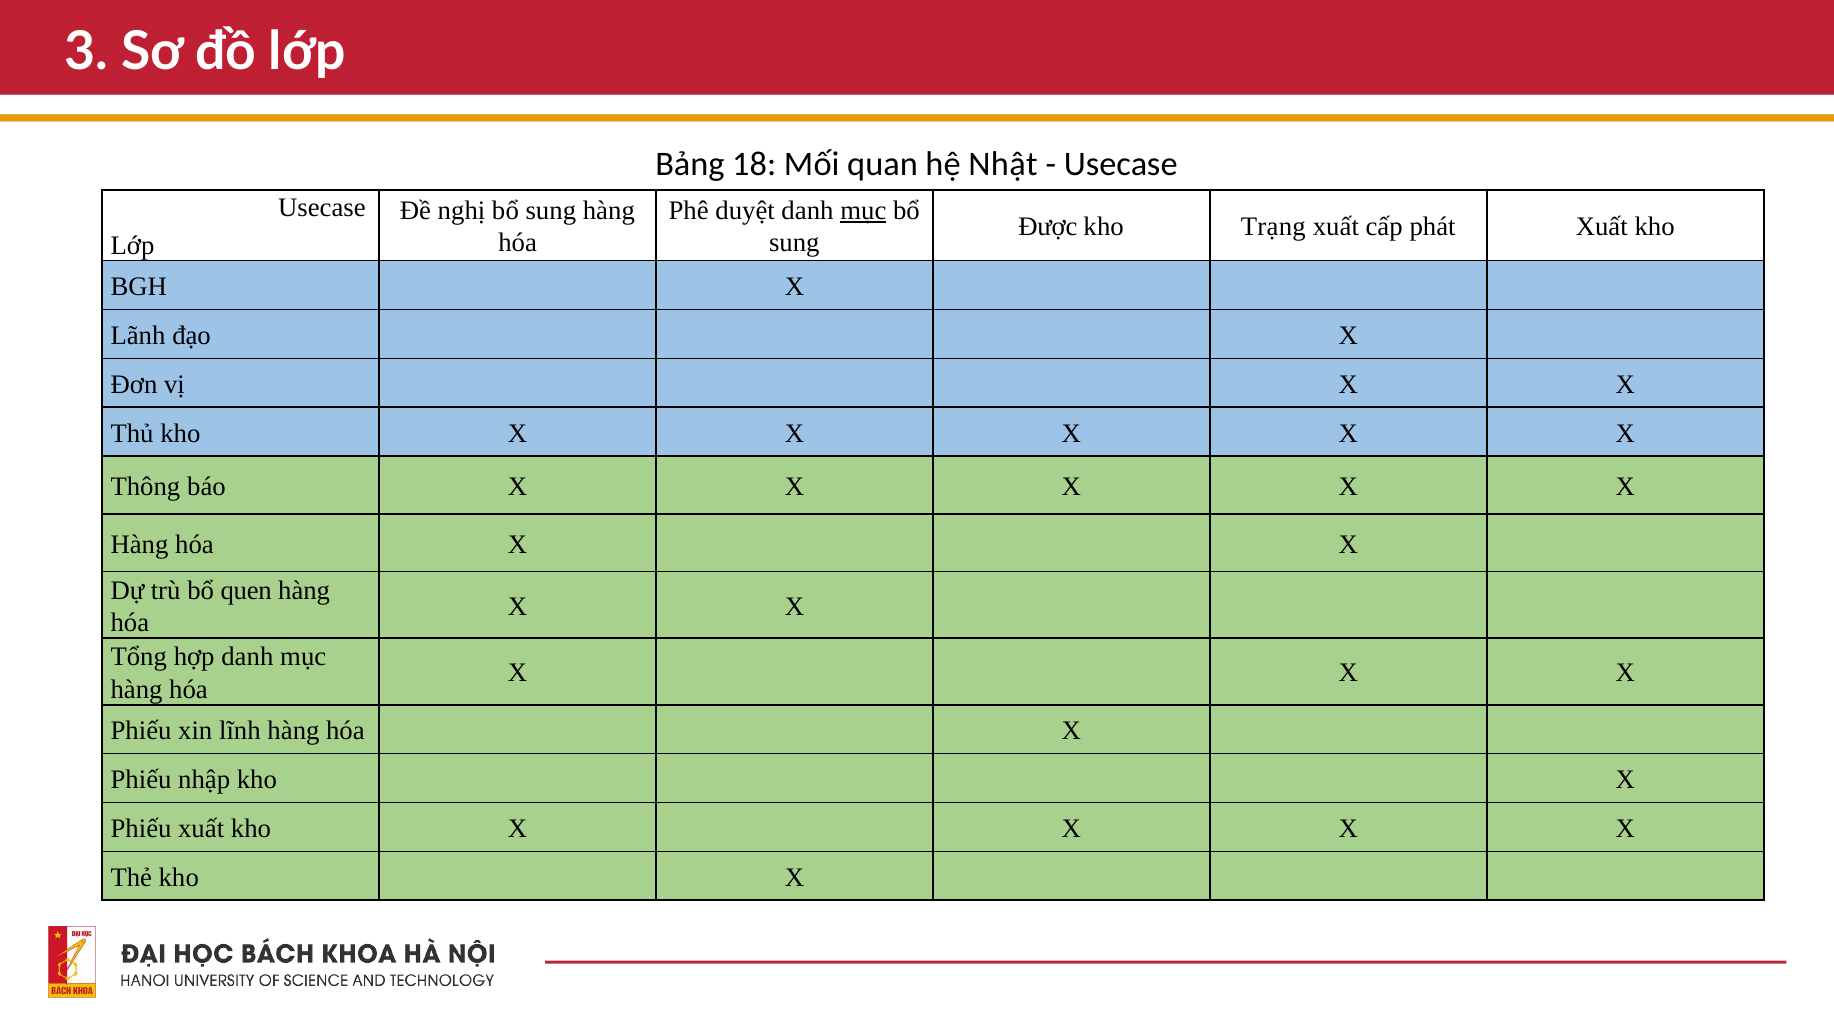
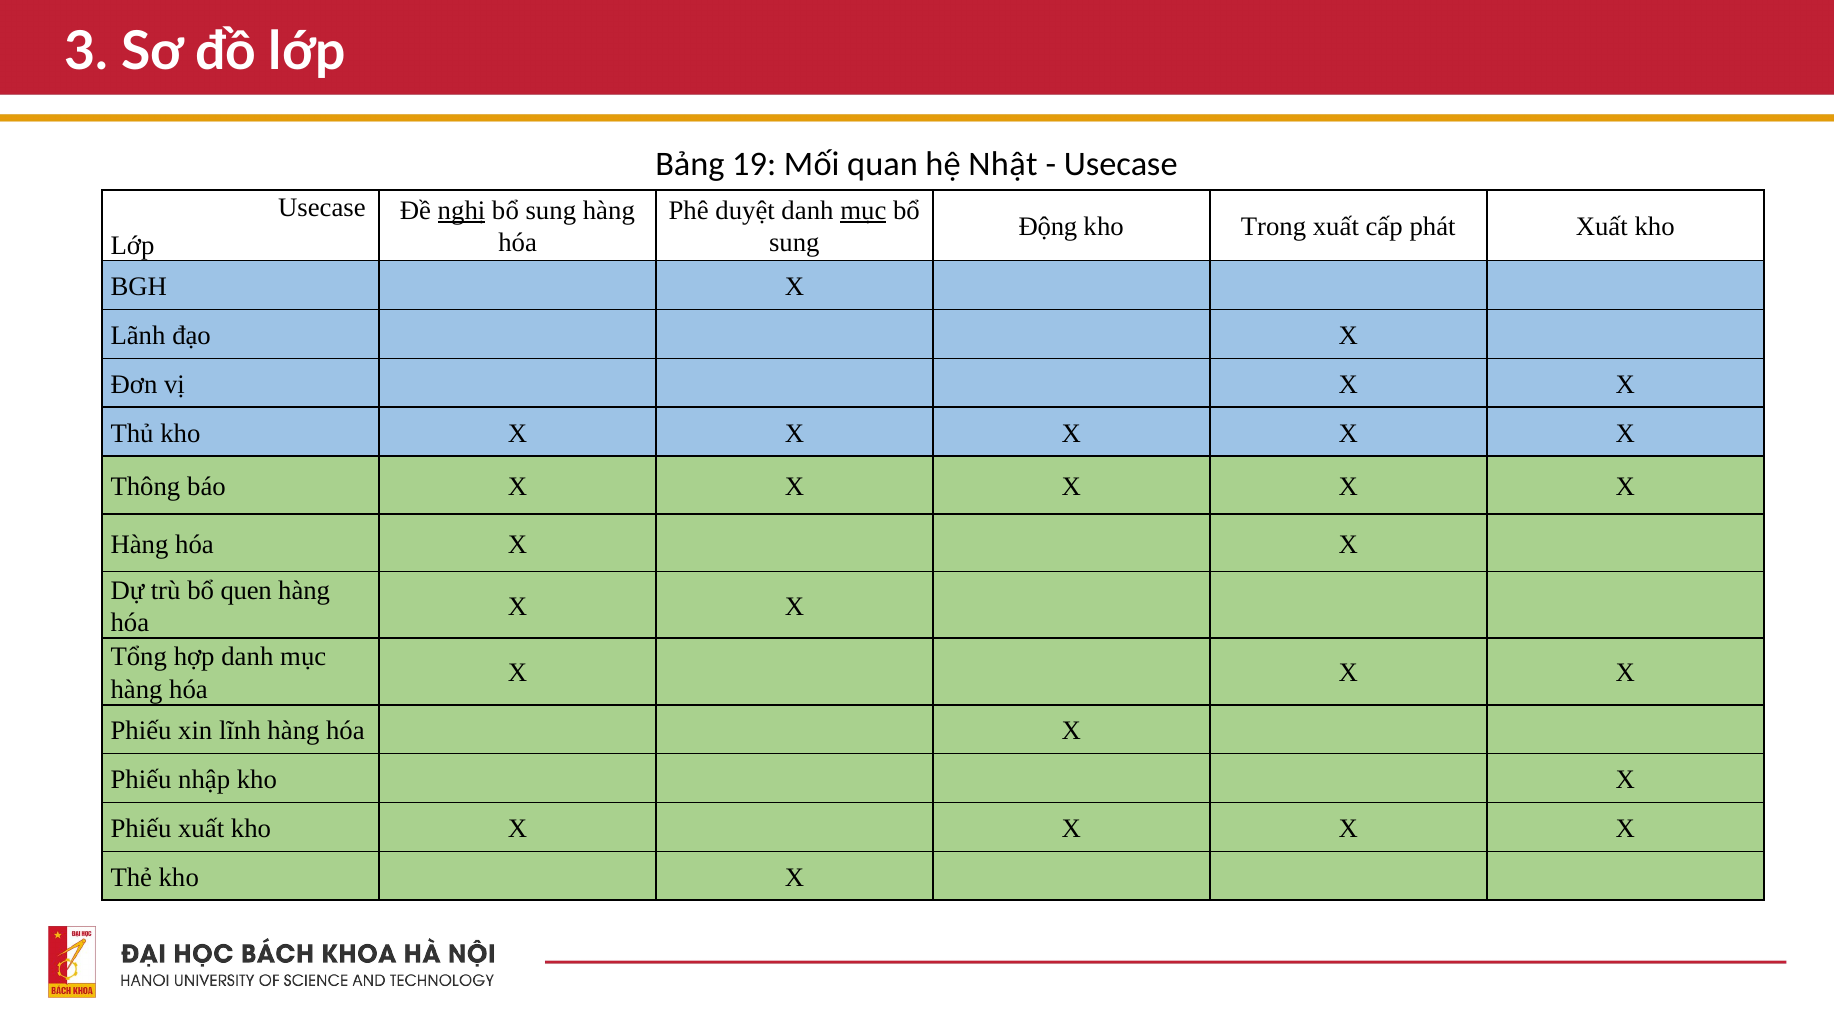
18: 18 -> 19
nghị underline: none -> present
Được: Được -> Động
Trạng: Trạng -> Trong
